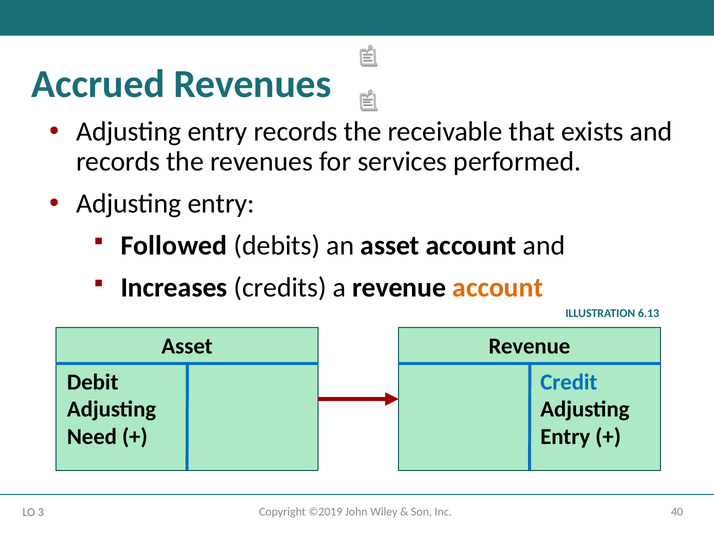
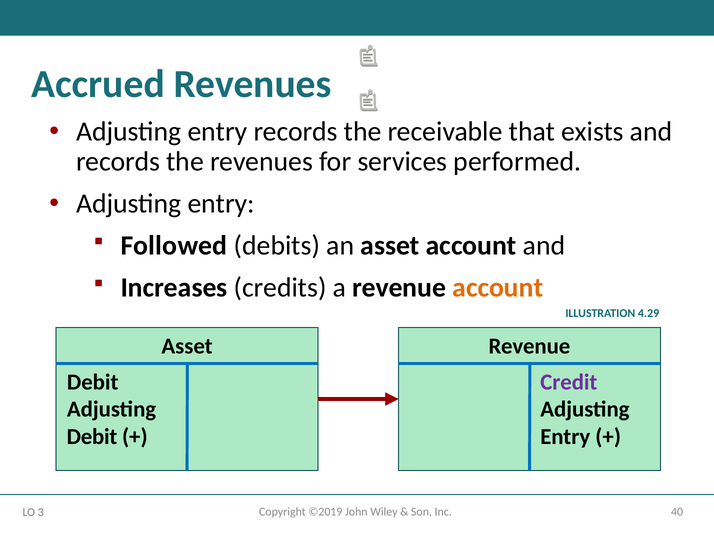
6.13: 6.13 -> 4.29
Credit colour: blue -> purple
Need at (92, 436): Need -> Debit
